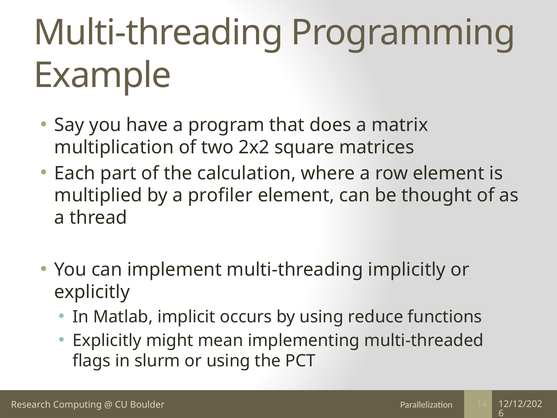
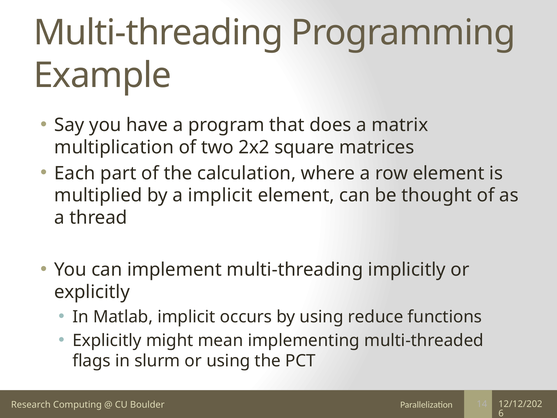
a profiler: profiler -> implicit
